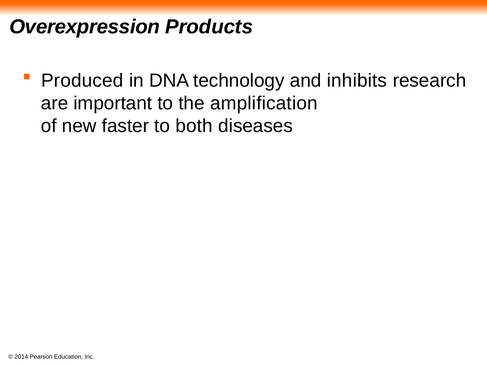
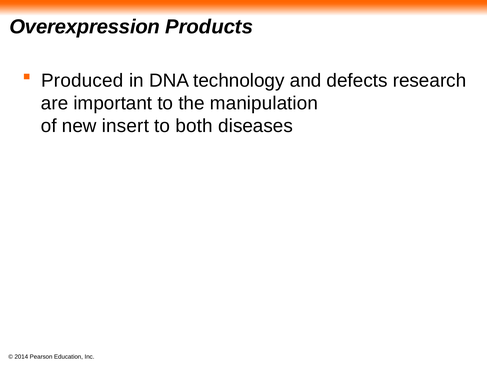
inhibits: inhibits -> defects
amplification: amplification -> manipulation
faster: faster -> insert
